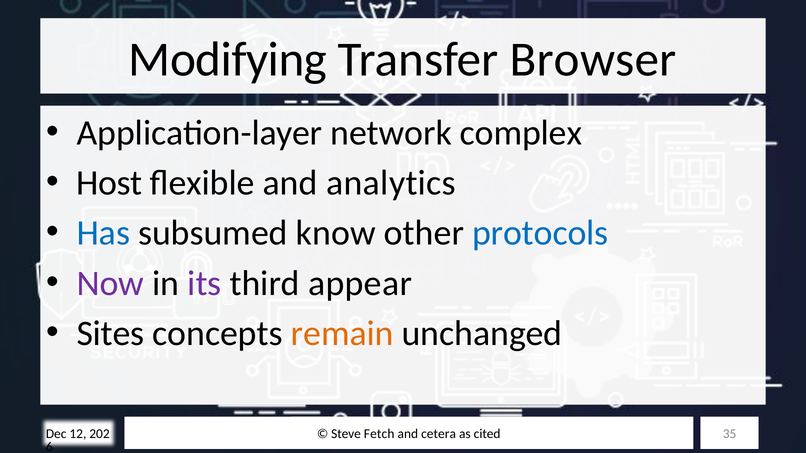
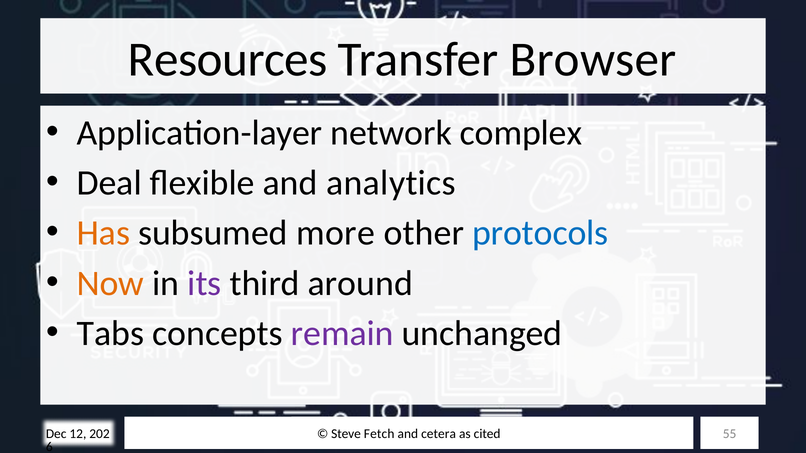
Modifying: Modifying -> Resources
Host: Host -> Deal
Has colour: blue -> orange
know: know -> more
Now colour: purple -> orange
appear: appear -> around
Sites: Sites -> Tabs
remain colour: orange -> purple
35: 35 -> 55
